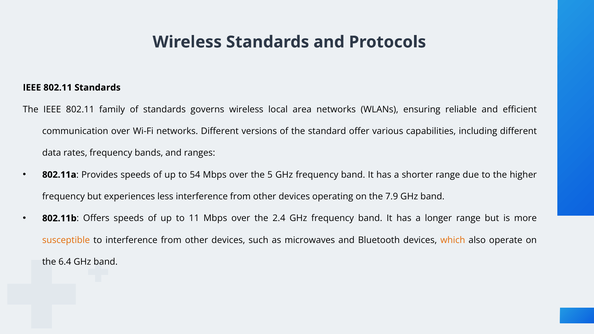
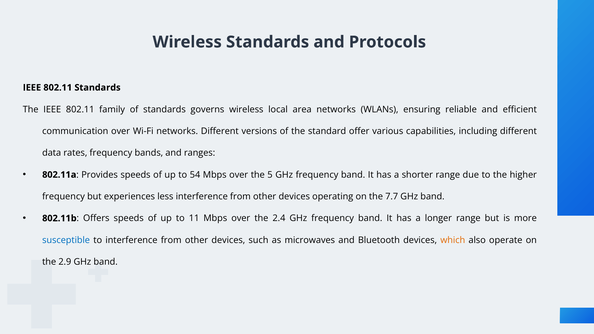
7.9: 7.9 -> 7.7
susceptible colour: orange -> blue
6.4: 6.4 -> 2.9
